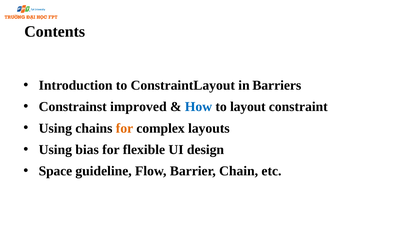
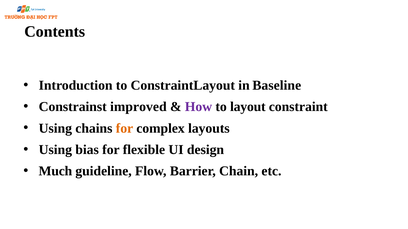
Barriers: Barriers -> Baseline
How colour: blue -> purple
Space: Space -> Much
